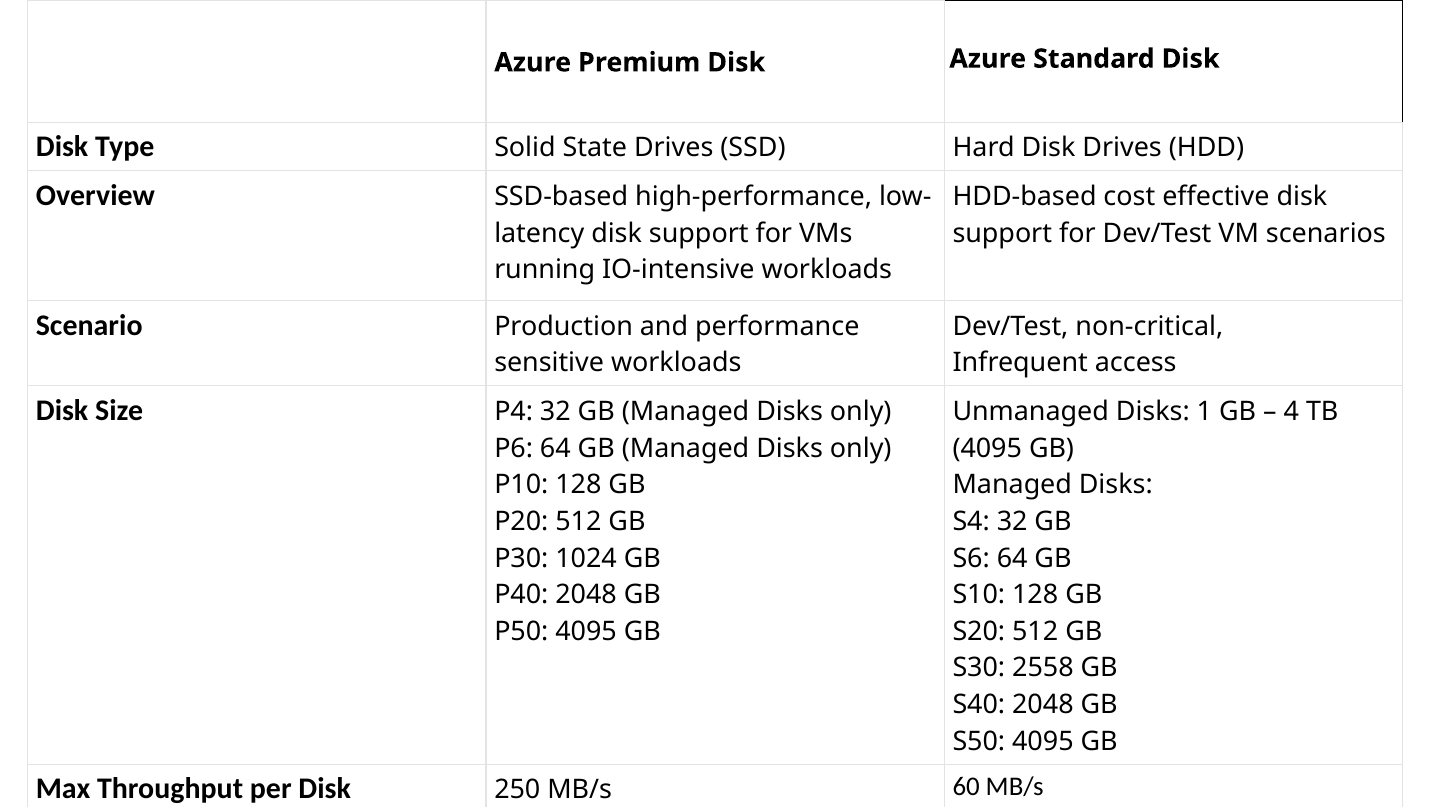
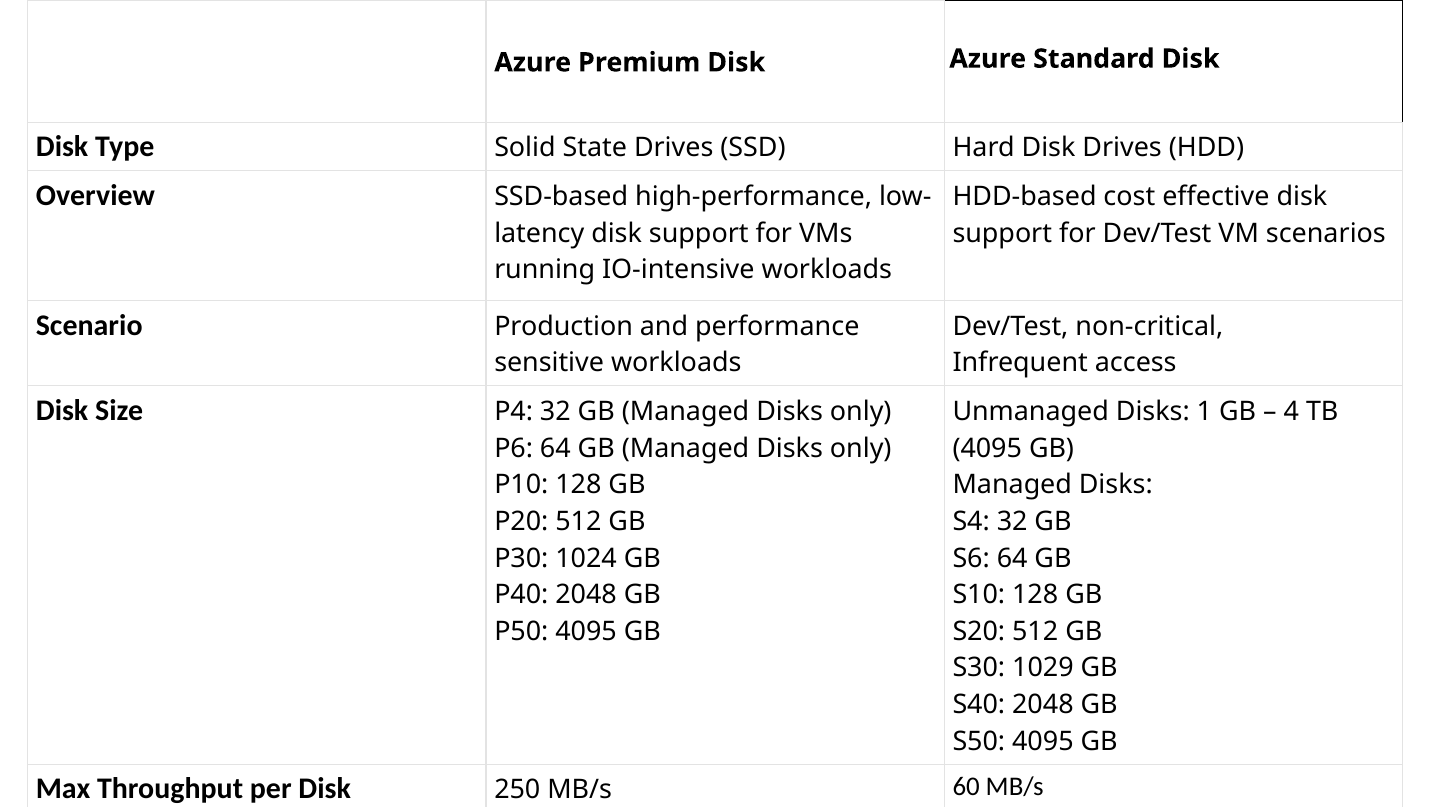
2558: 2558 -> 1029
